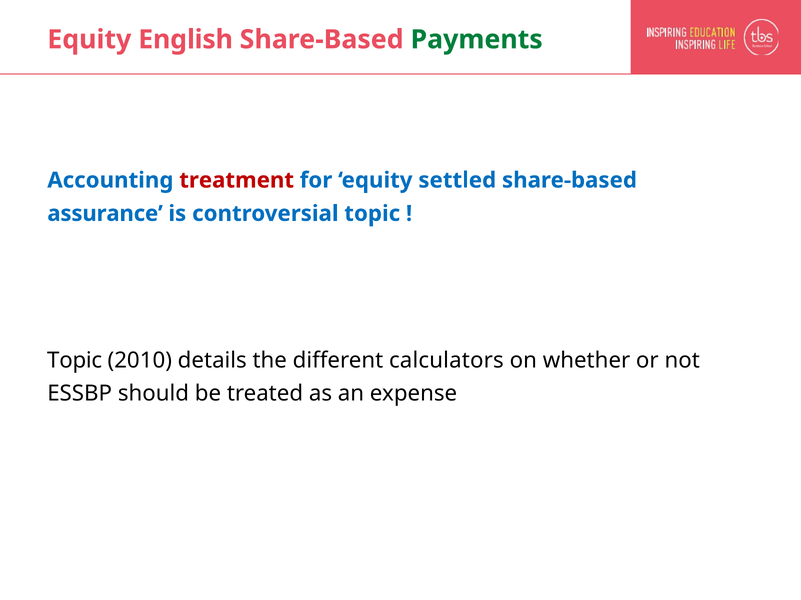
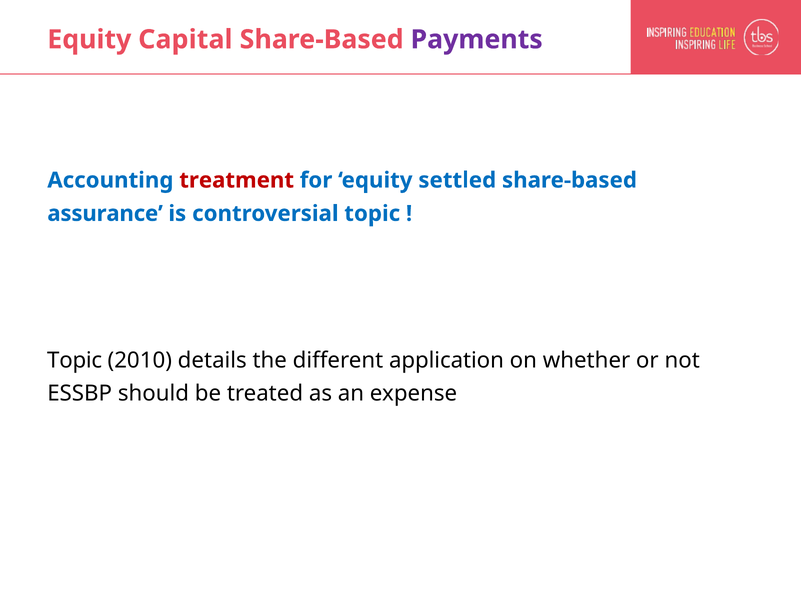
English: English -> Capital
Payments colour: green -> purple
calculators: calculators -> application
